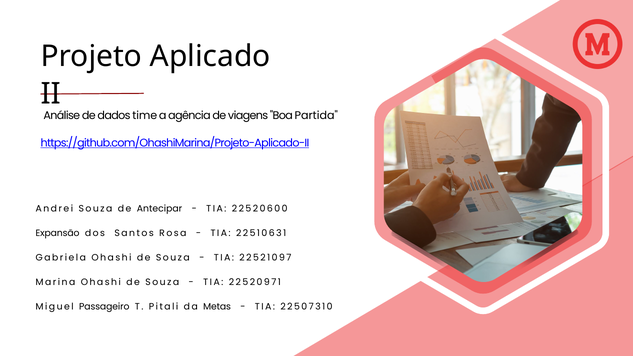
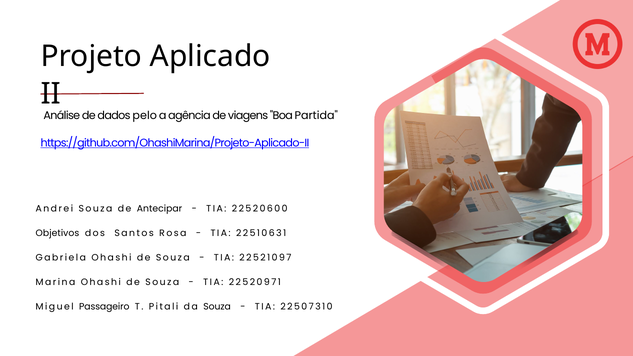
time: time -> pelo
Expansão: Expansão -> Objetivos
da Metas: Metas -> Souza
